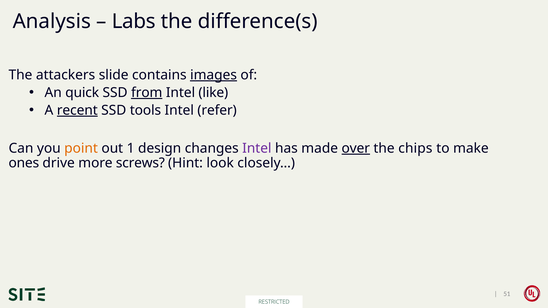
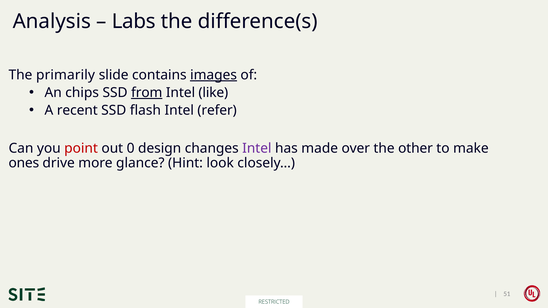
attackers: attackers -> primarily
quick: quick -> chips
recent underline: present -> none
tools: tools -> flash
point colour: orange -> red
1: 1 -> 0
over underline: present -> none
chips: chips -> other
screws: screws -> glance
